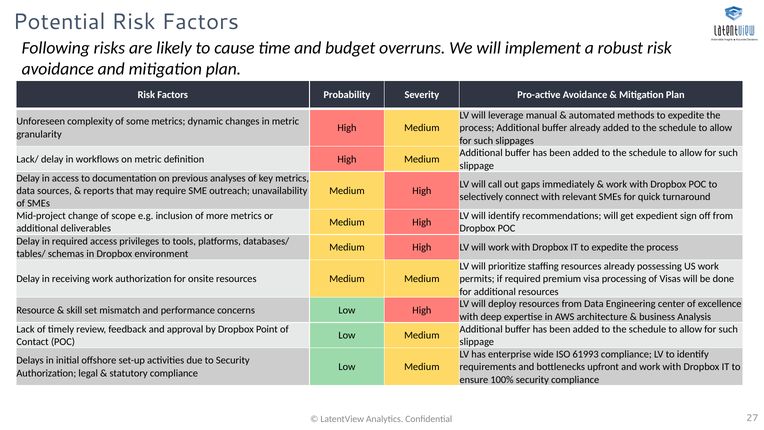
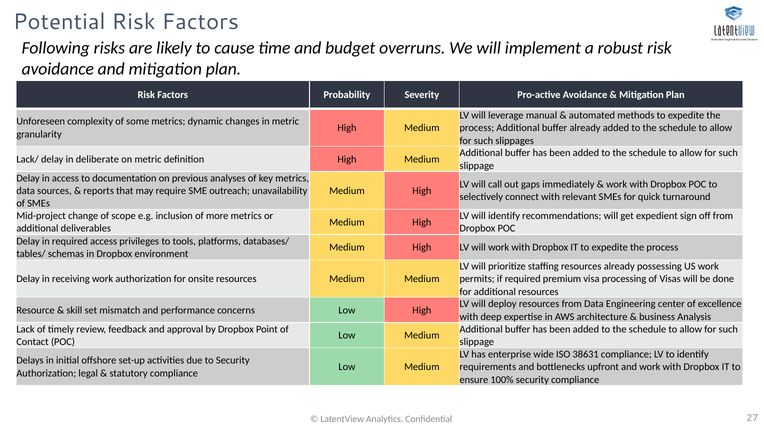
workflows: workflows -> deliberate
61993: 61993 -> 38631
